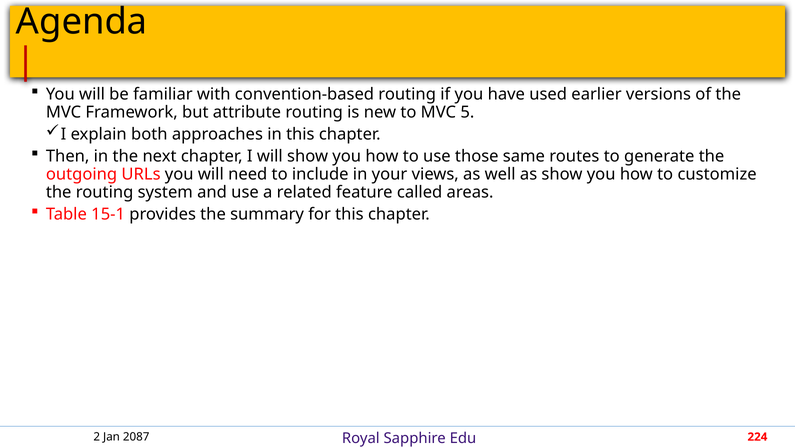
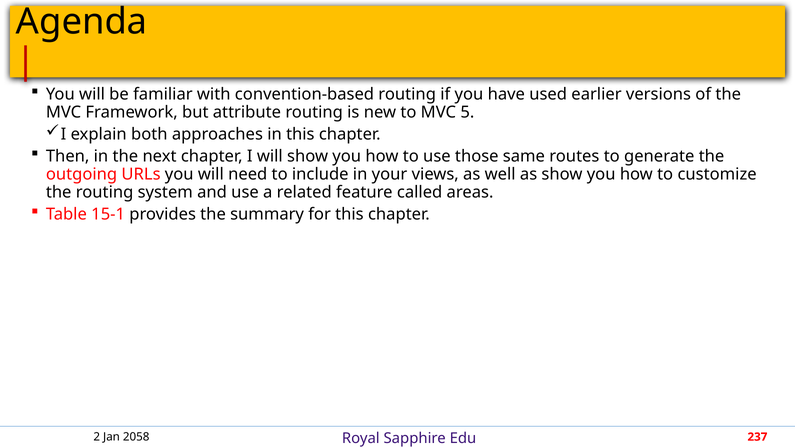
2087: 2087 -> 2058
224: 224 -> 237
